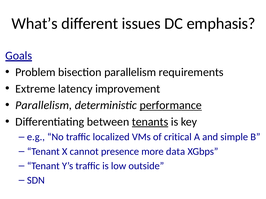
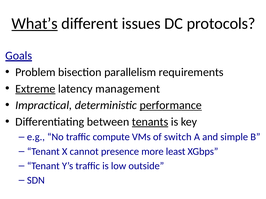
What’s underline: none -> present
emphasis: emphasis -> protocols
Extreme underline: none -> present
improvement: improvement -> management
Parallelism at (44, 106): Parallelism -> Impractical
localized: localized -> compute
critical: critical -> switch
data: data -> least
